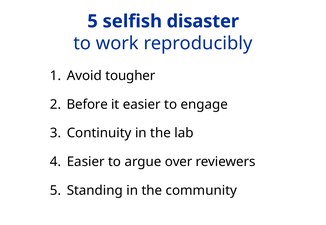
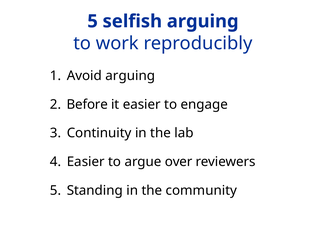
selfish disaster: disaster -> arguing
Avoid tougher: tougher -> arguing
